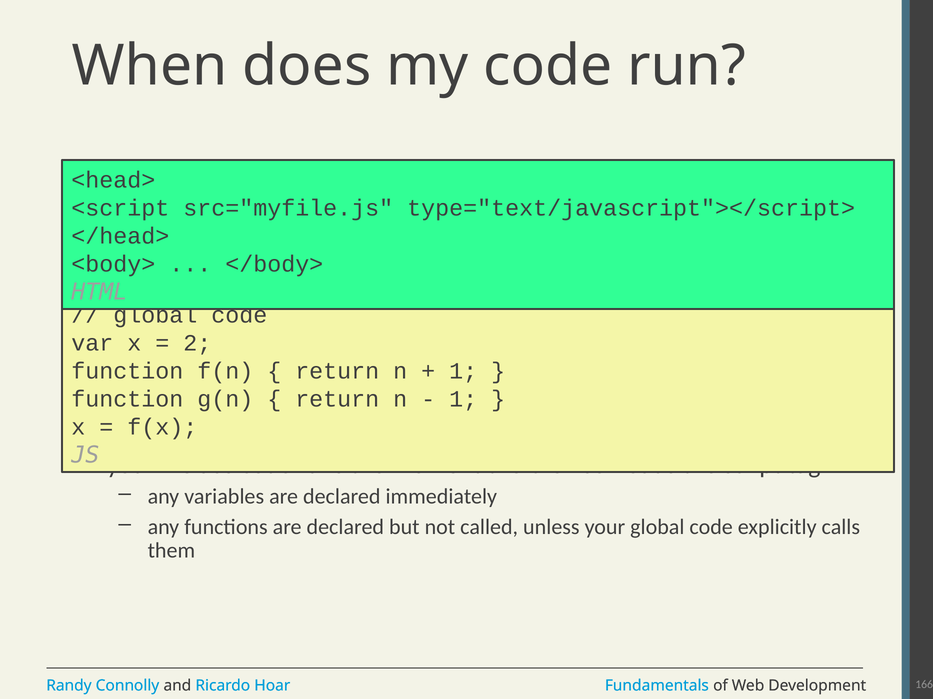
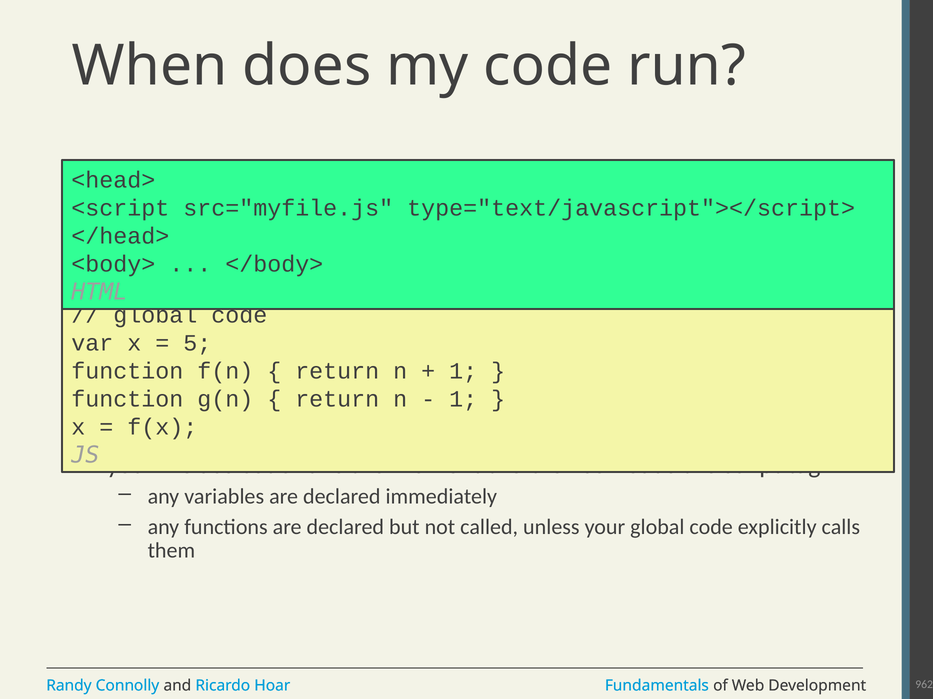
2: 2 -> 5
166: 166 -> 962
